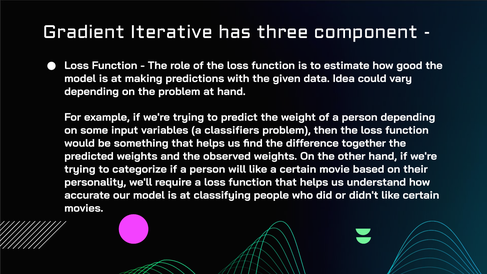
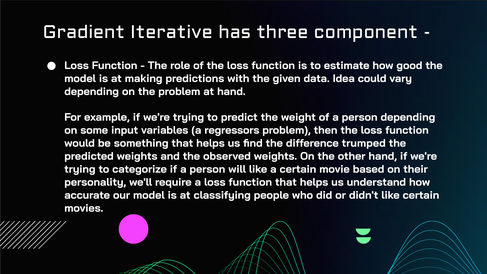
classifiers: classifiers -> regressors
together: together -> trumped
